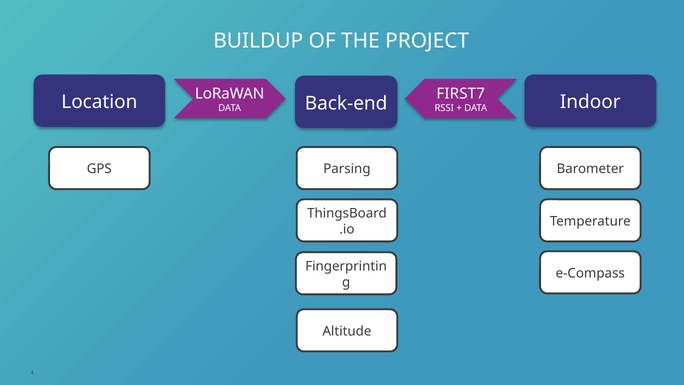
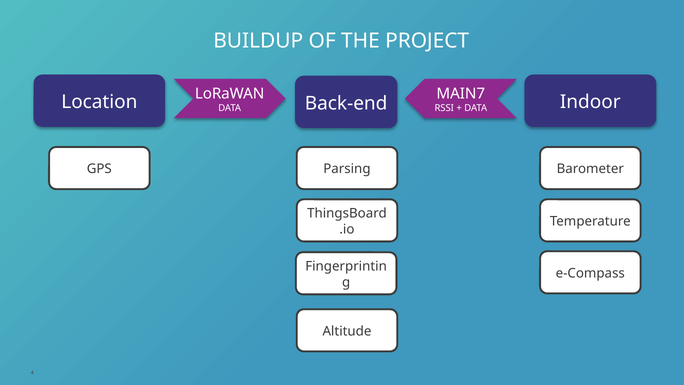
FIRST7: FIRST7 -> MAIN7
